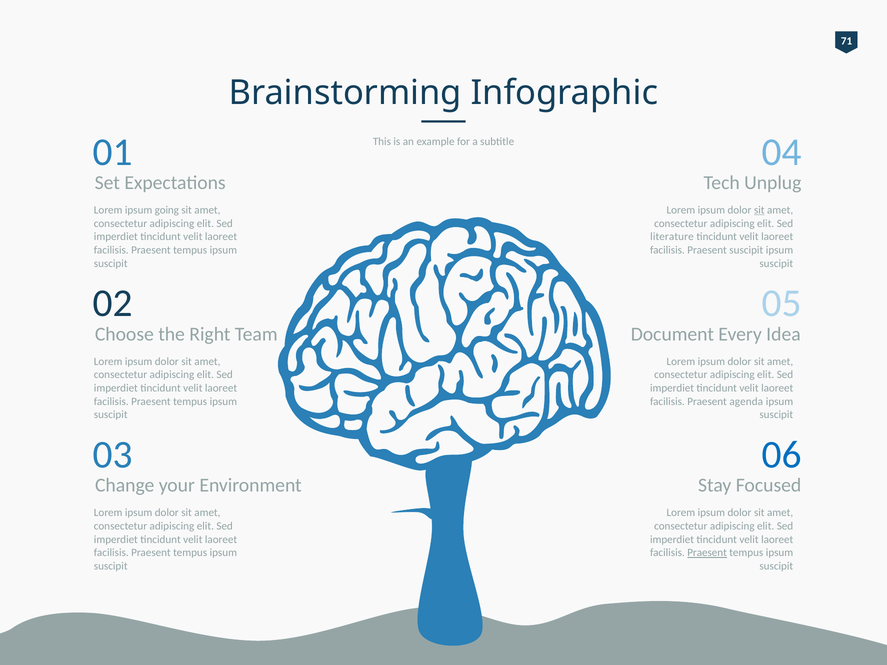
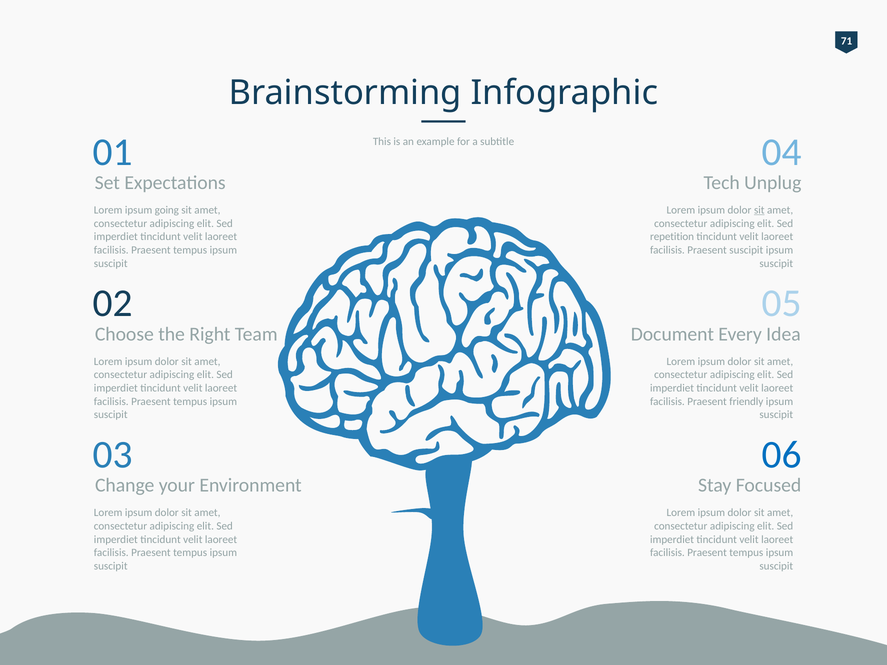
literature: literature -> repetition
agenda: agenda -> friendly
Praesent at (707, 553) underline: present -> none
